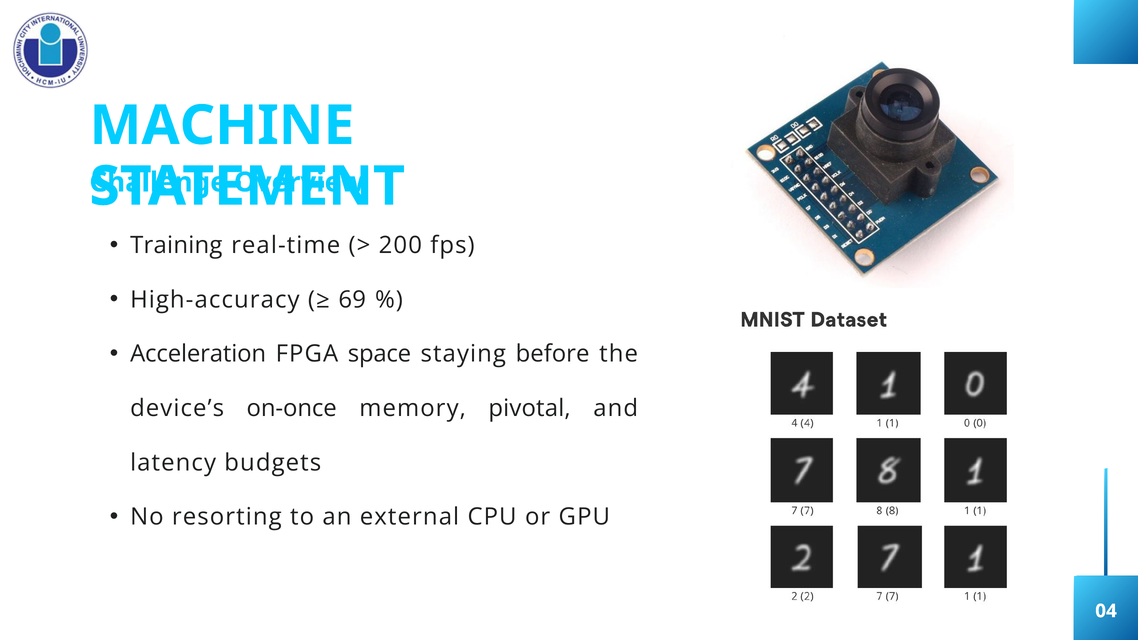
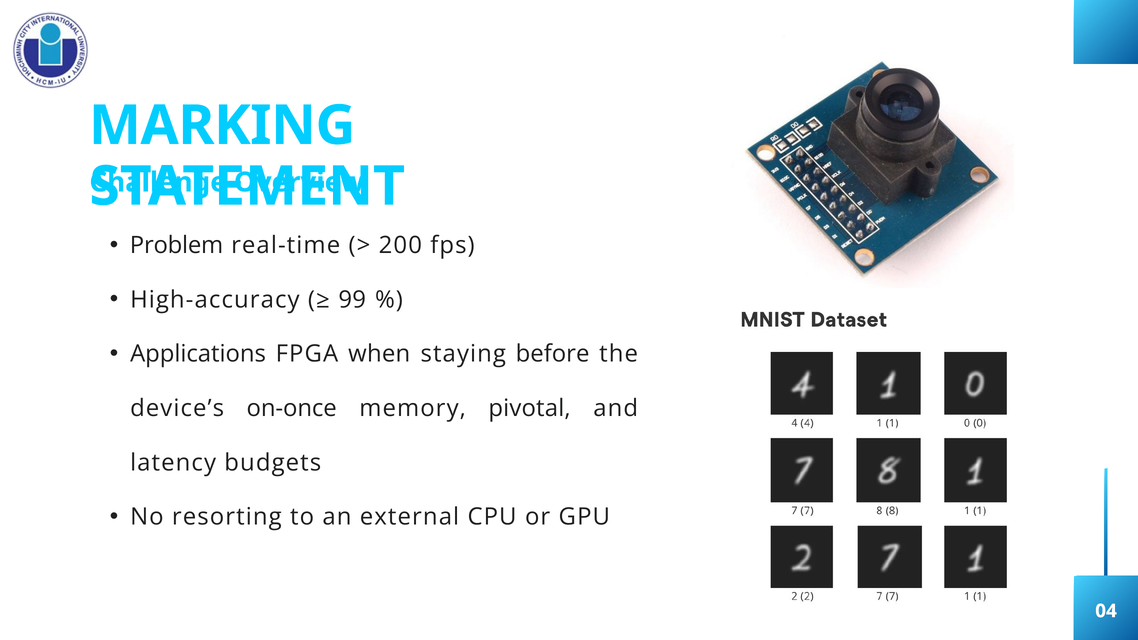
MACHINE: MACHINE -> MARKING
Training: Training -> Problem
69: 69 -> 99
Acceleration: Acceleration -> Applications
space: space -> when
